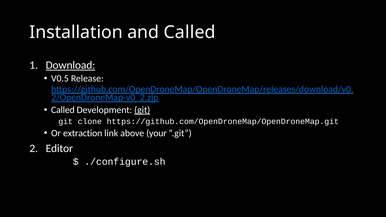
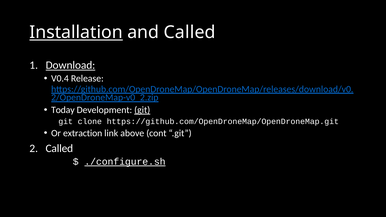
Installation underline: none -> present
V0.5: V0.5 -> V0.4
Called at (63, 110): Called -> Today
your: your -> cont
Editor at (59, 148): Editor -> Called
./configure.sh underline: none -> present
